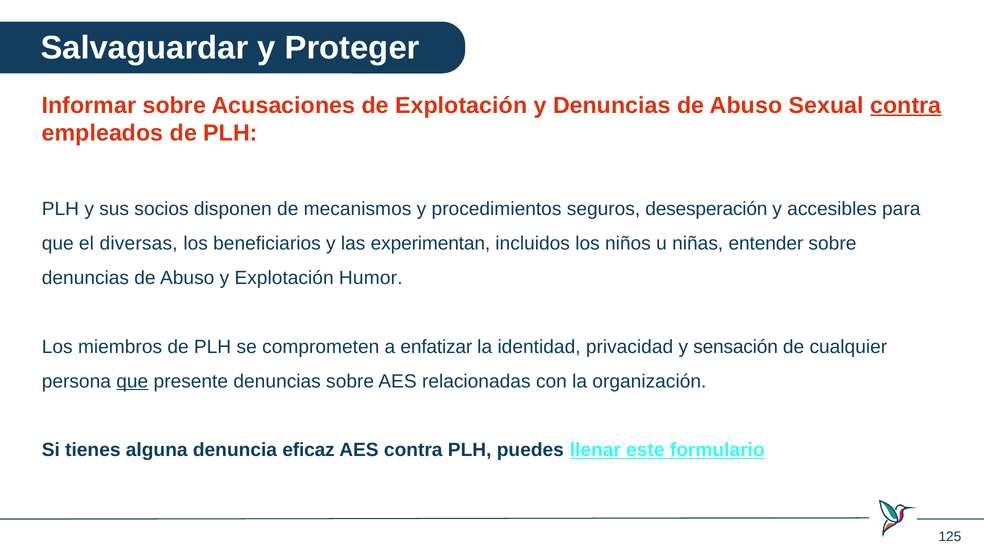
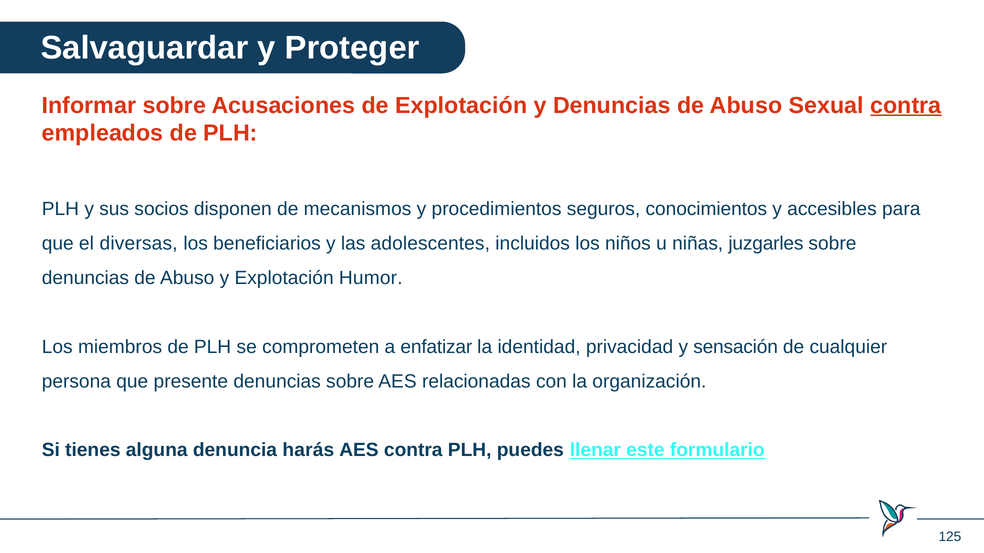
desesperación: desesperación -> conocimientos
experimentan: experimentan -> adolescentes
entender: entender -> juzgarles
que at (132, 382) underline: present -> none
eficaz: eficaz -> harás
